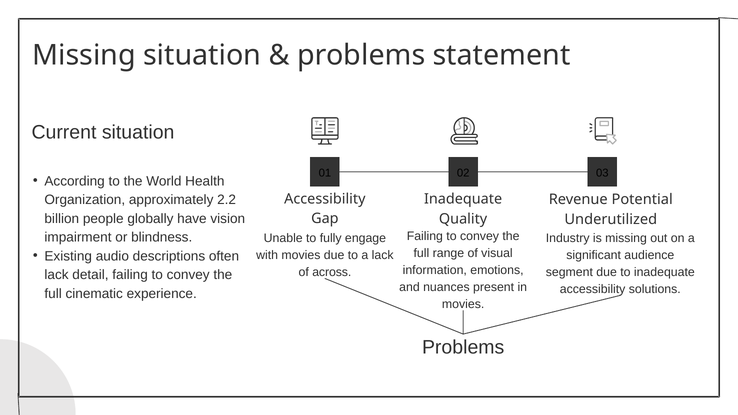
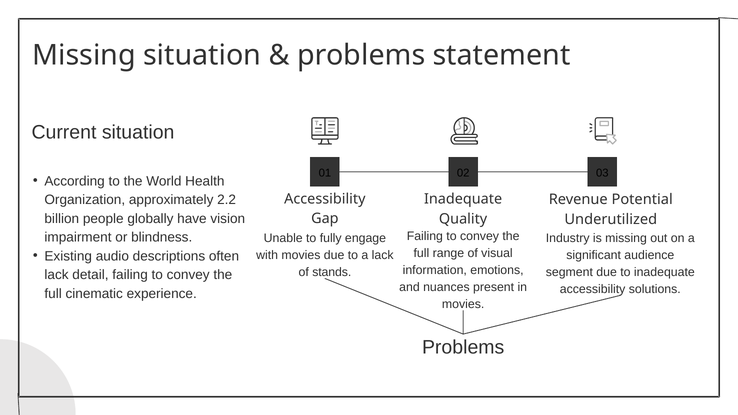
across: across -> stands
